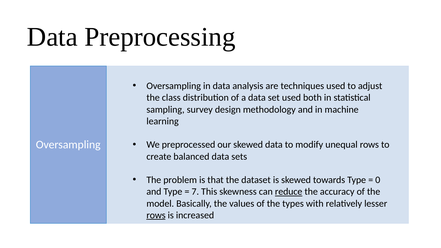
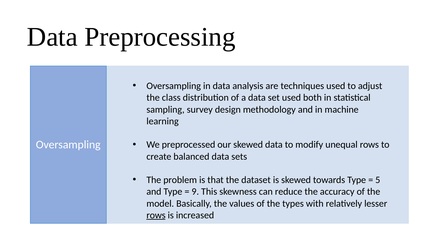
0: 0 -> 5
7: 7 -> 9
reduce underline: present -> none
